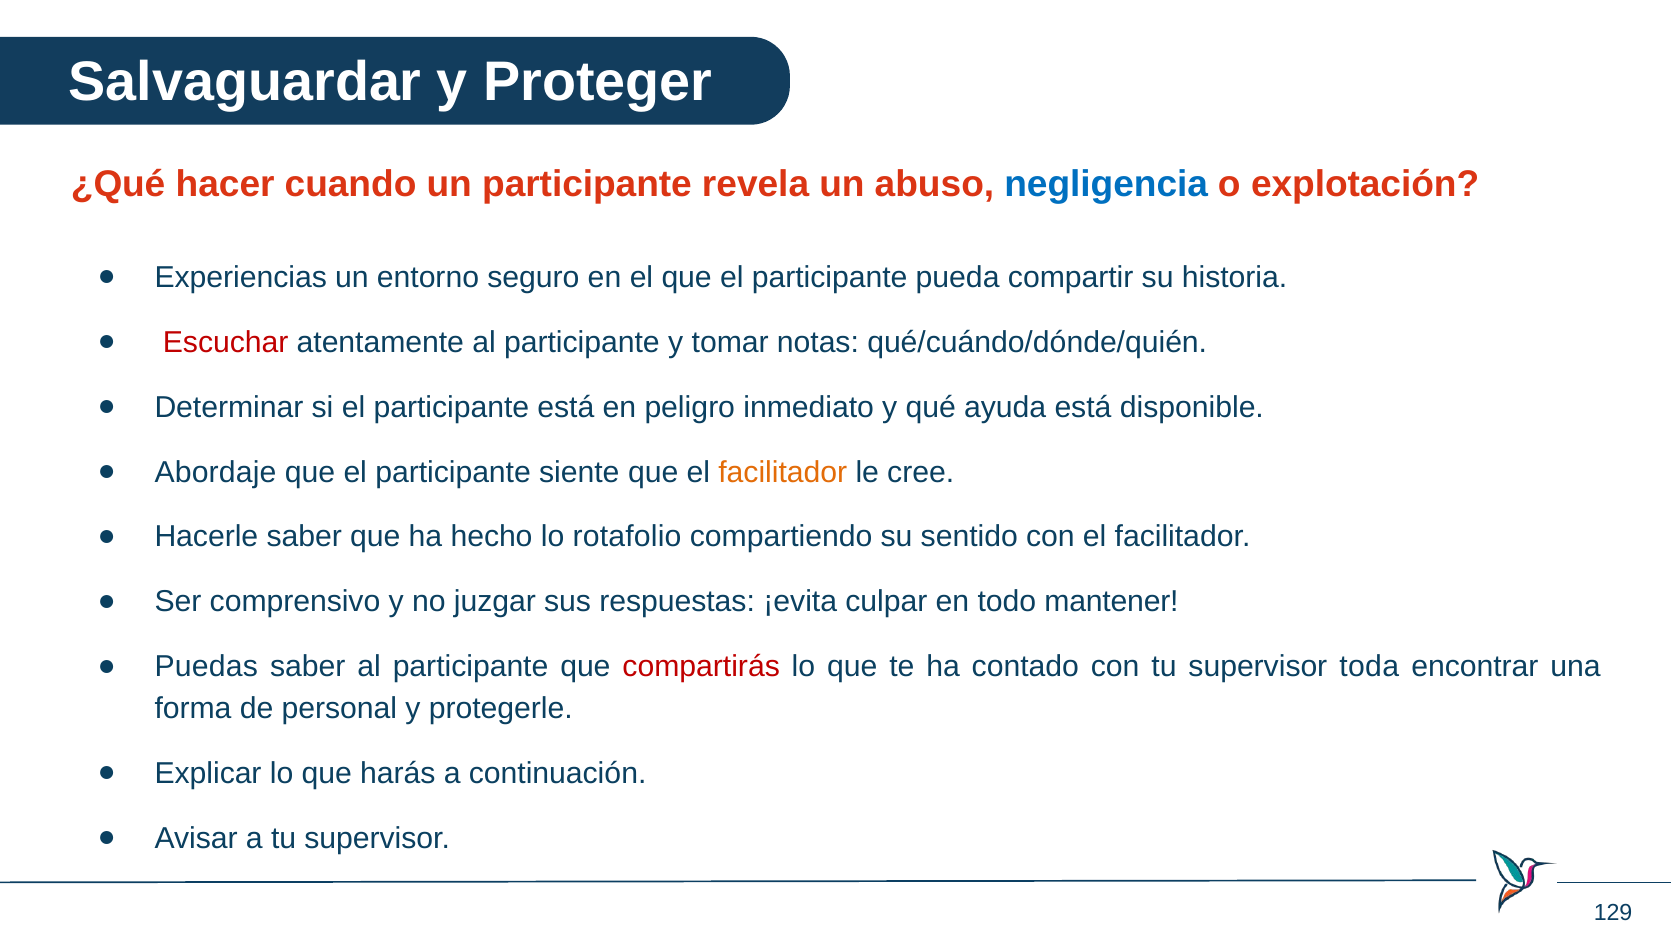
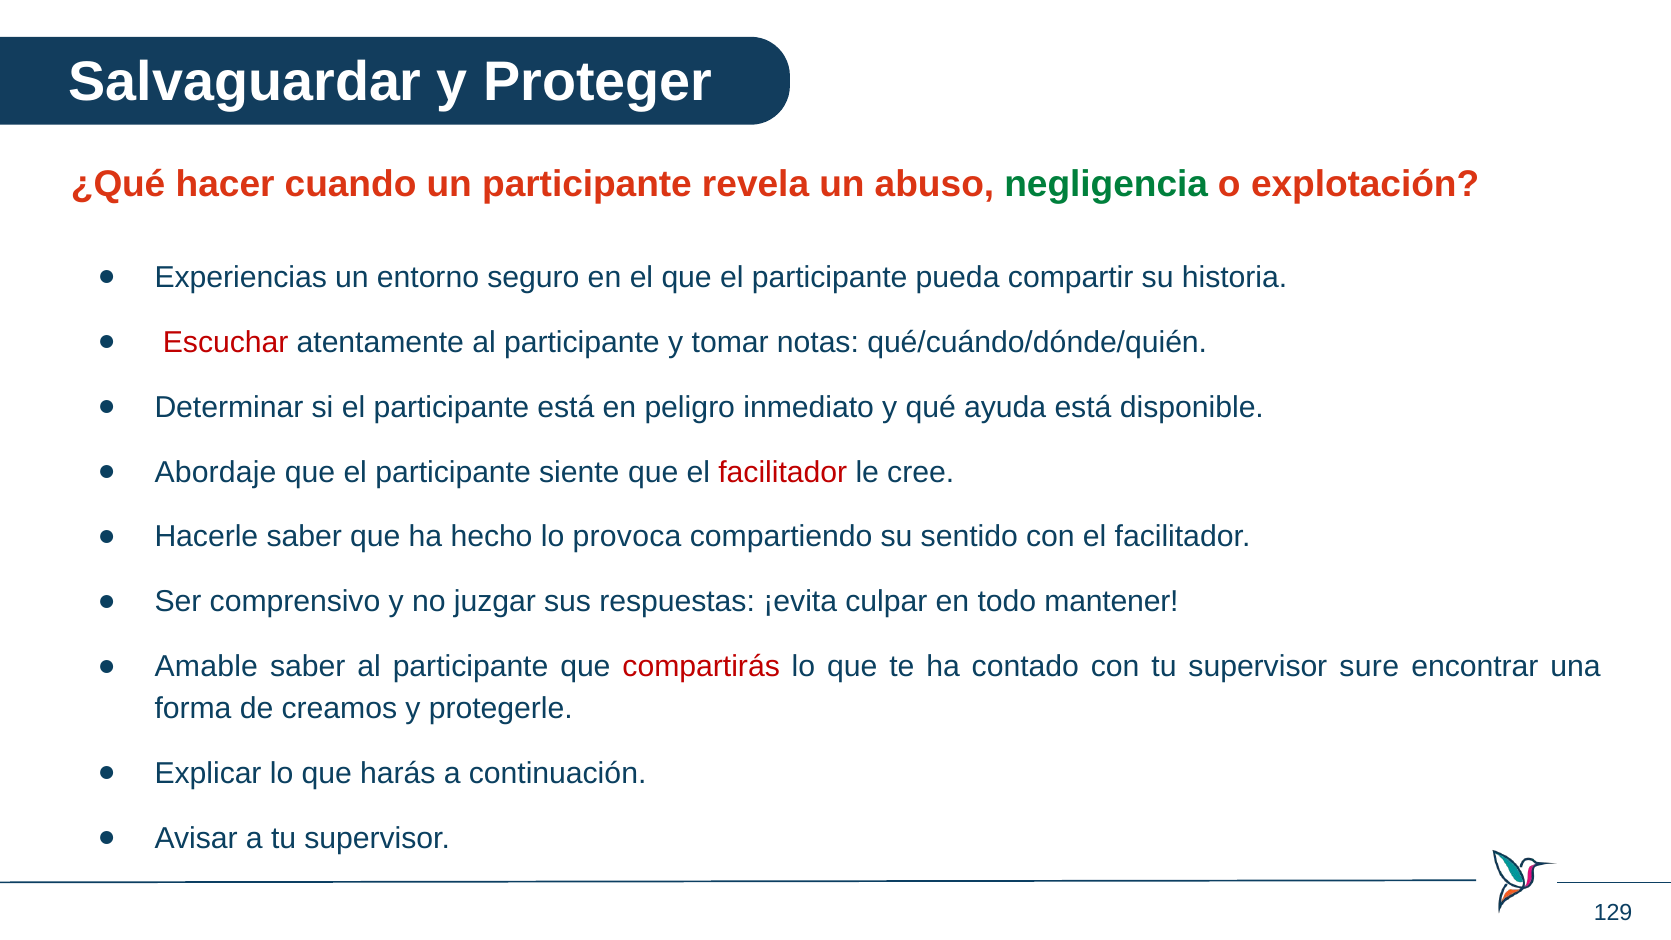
negligencia colour: blue -> green
facilitador at (783, 472) colour: orange -> red
rotafolio: rotafolio -> provoca
Puedas: Puedas -> Amable
toda: toda -> sure
personal: personal -> creamos
